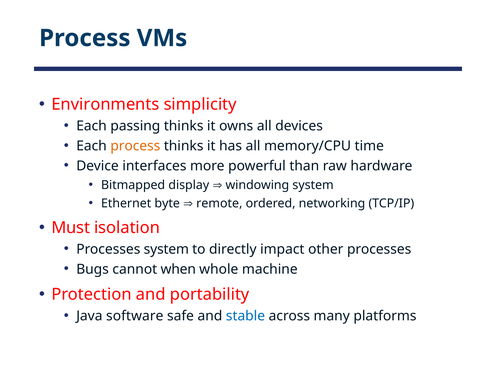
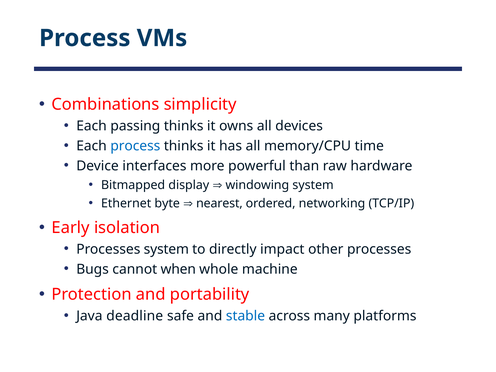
Environments: Environments -> Combinations
process at (135, 146) colour: orange -> blue
remote: remote -> nearest
Must: Must -> Early
software: software -> deadline
